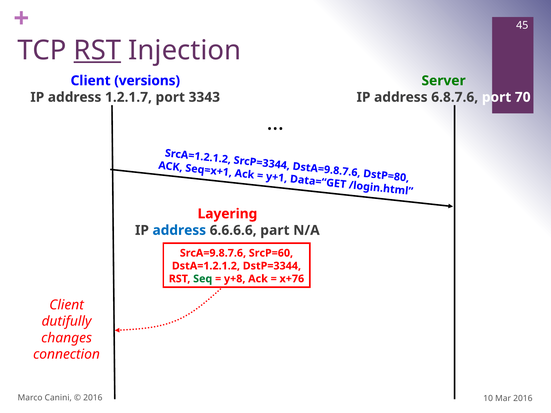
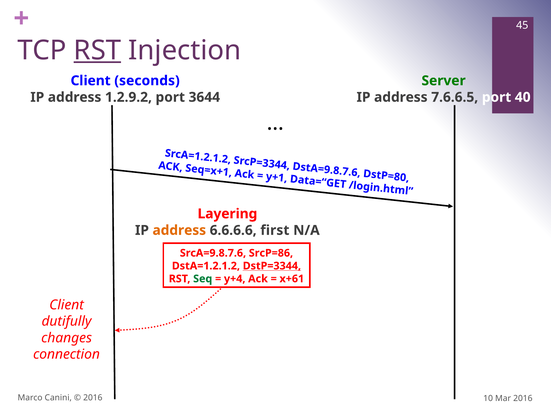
versions: versions -> seconds
1.2.1.7: 1.2.1.7 -> 1.2.9.2
3343: 3343 -> 3644
6.8.7.6: 6.8.7.6 -> 7.6.6.5
70: 70 -> 40
address at (179, 230) colour: blue -> orange
part: part -> first
SrcP=60: SrcP=60 -> SrcP=86
DstP=3344 underline: none -> present
y+8: y+8 -> y+4
x+76: x+76 -> x+61
